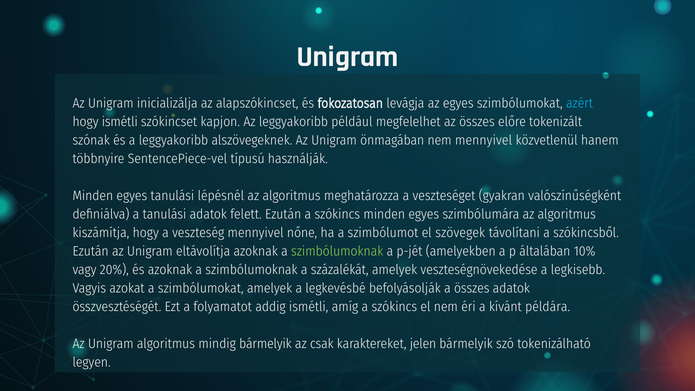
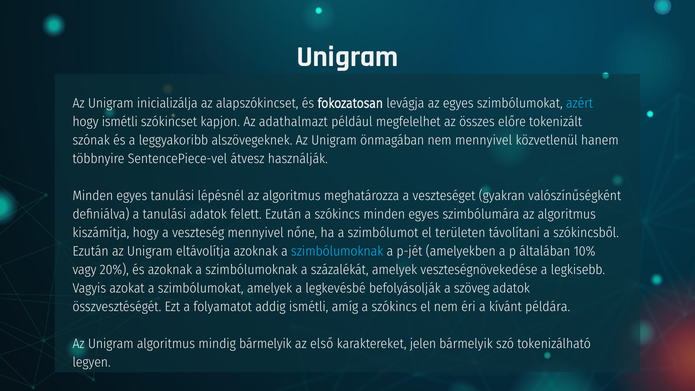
Az leggyakoribb: leggyakoribb -> adathalmazt
típusú: típusú -> átvesz
szövegek: szövegek -> területen
szimbólumoknak at (337, 251) colour: light green -> light blue
a összes: összes -> szöveg
csak: csak -> első
